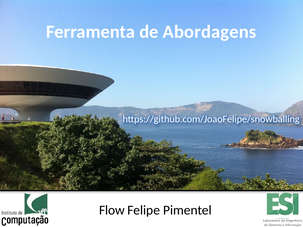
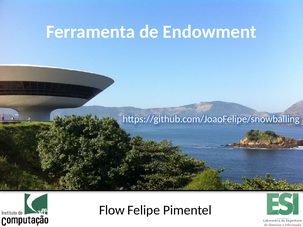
Abordagens: Abordagens -> Endowment
